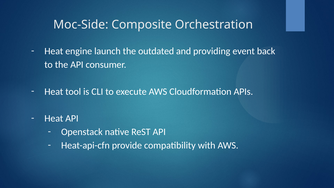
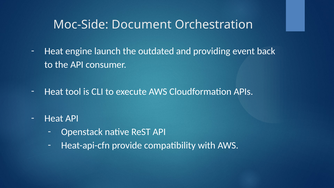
Composite: Composite -> Document
